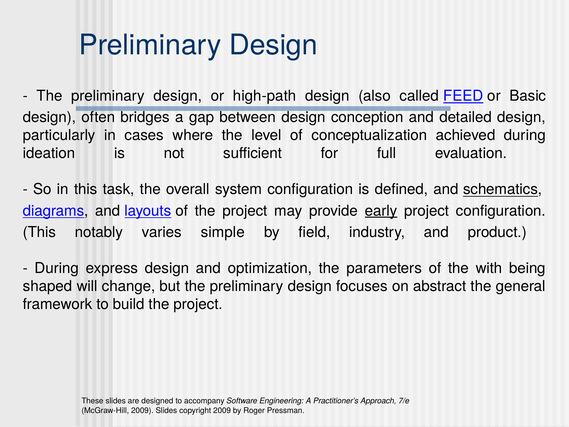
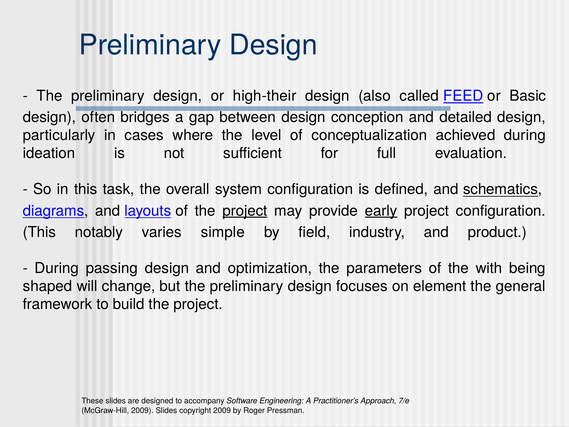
high-path: high-path -> high-their
project at (245, 211) underline: none -> present
express: express -> passing
abstract: abstract -> element
